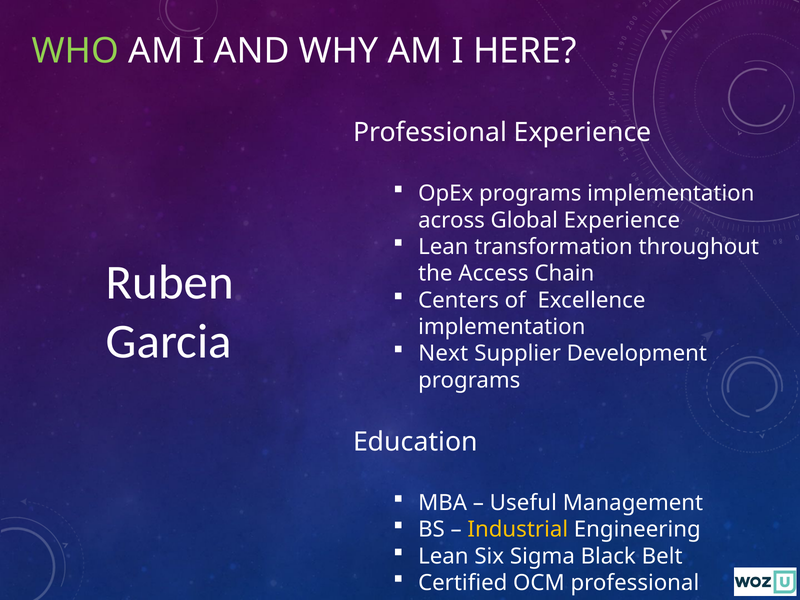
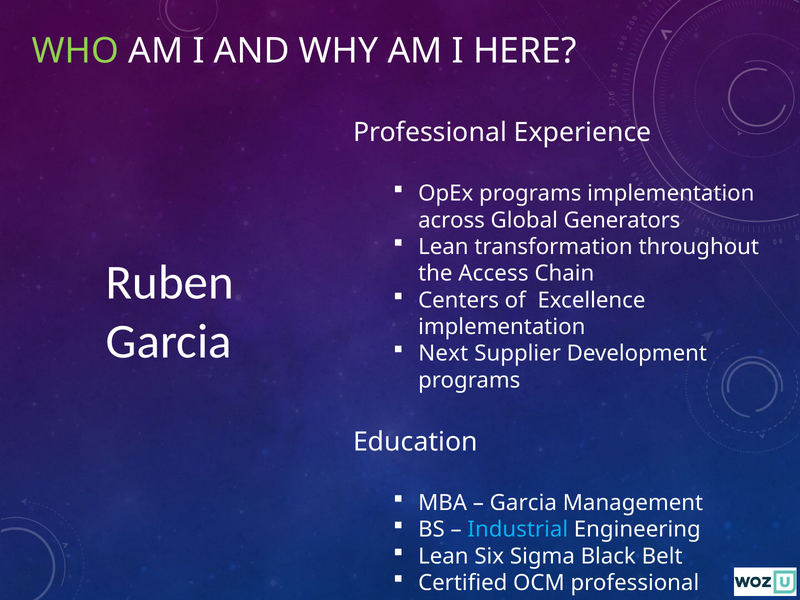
Global Experience: Experience -> Generators
Useful at (523, 503): Useful -> Garcia
Industrial colour: yellow -> light blue
